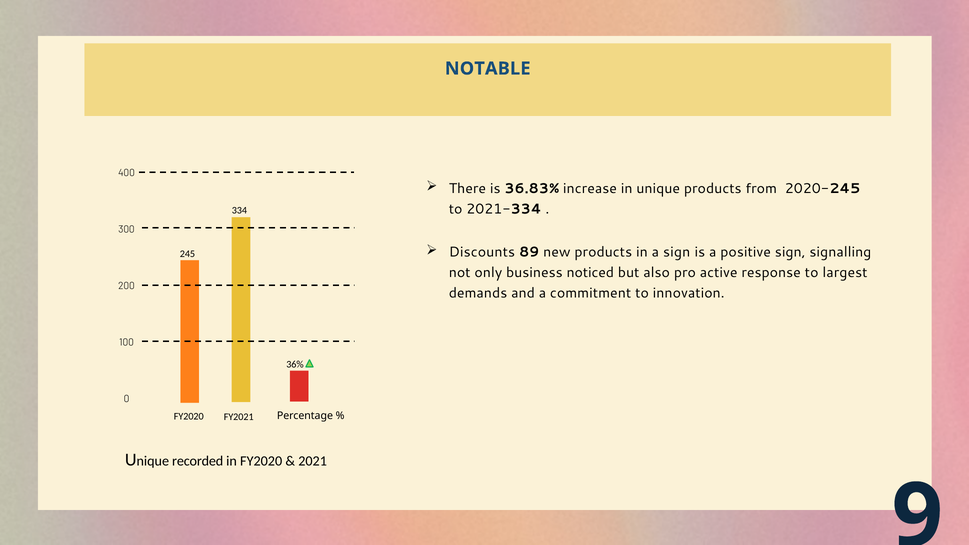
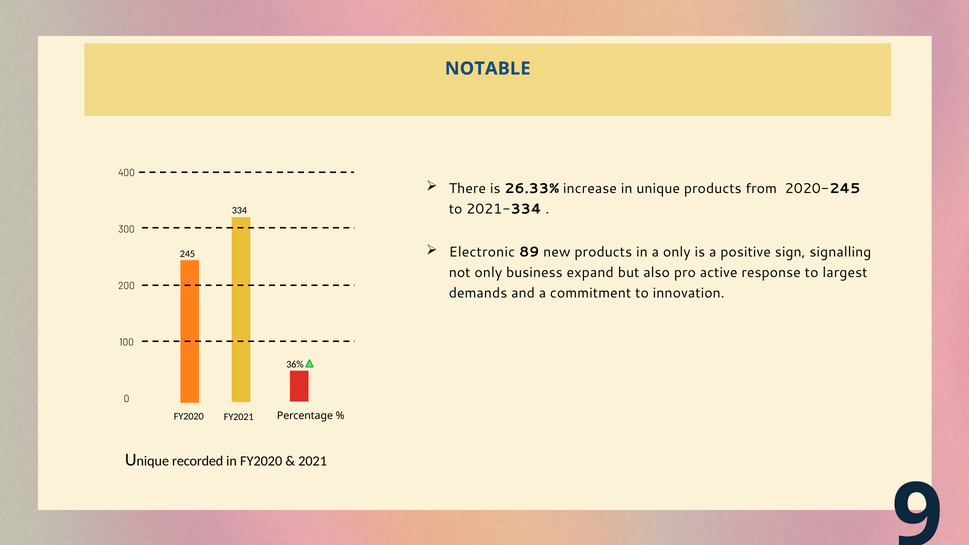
36.83%: 36.83% -> 26.33%
Discounts: Discounts -> Electronic
a sign: sign -> only
noticed: noticed -> expand
